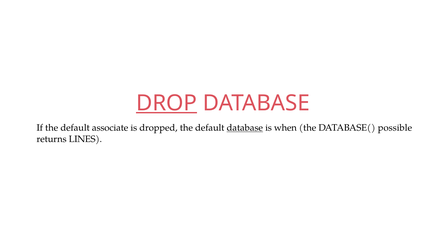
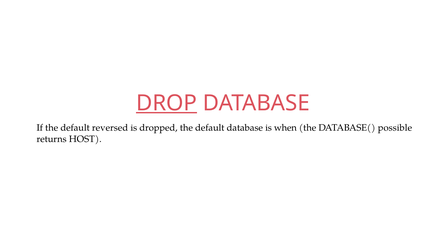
associate: associate -> reversed
database at (245, 128) underline: present -> none
LINES: LINES -> HOST
